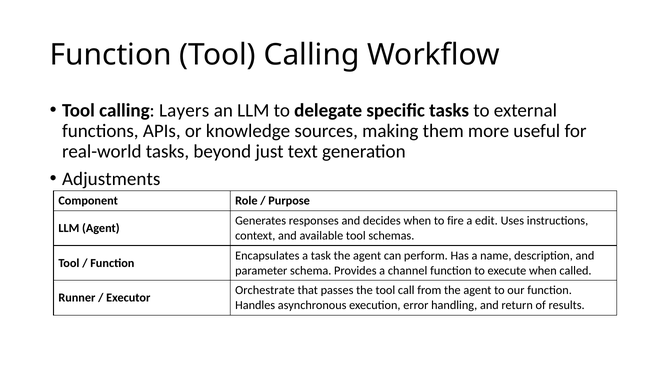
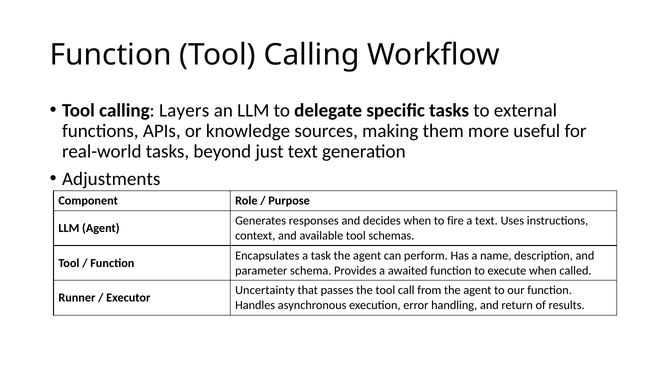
a edit: edit -> text
channel: channel -> awaited
Orchestrate: Orchestrate -> Uncertainty
